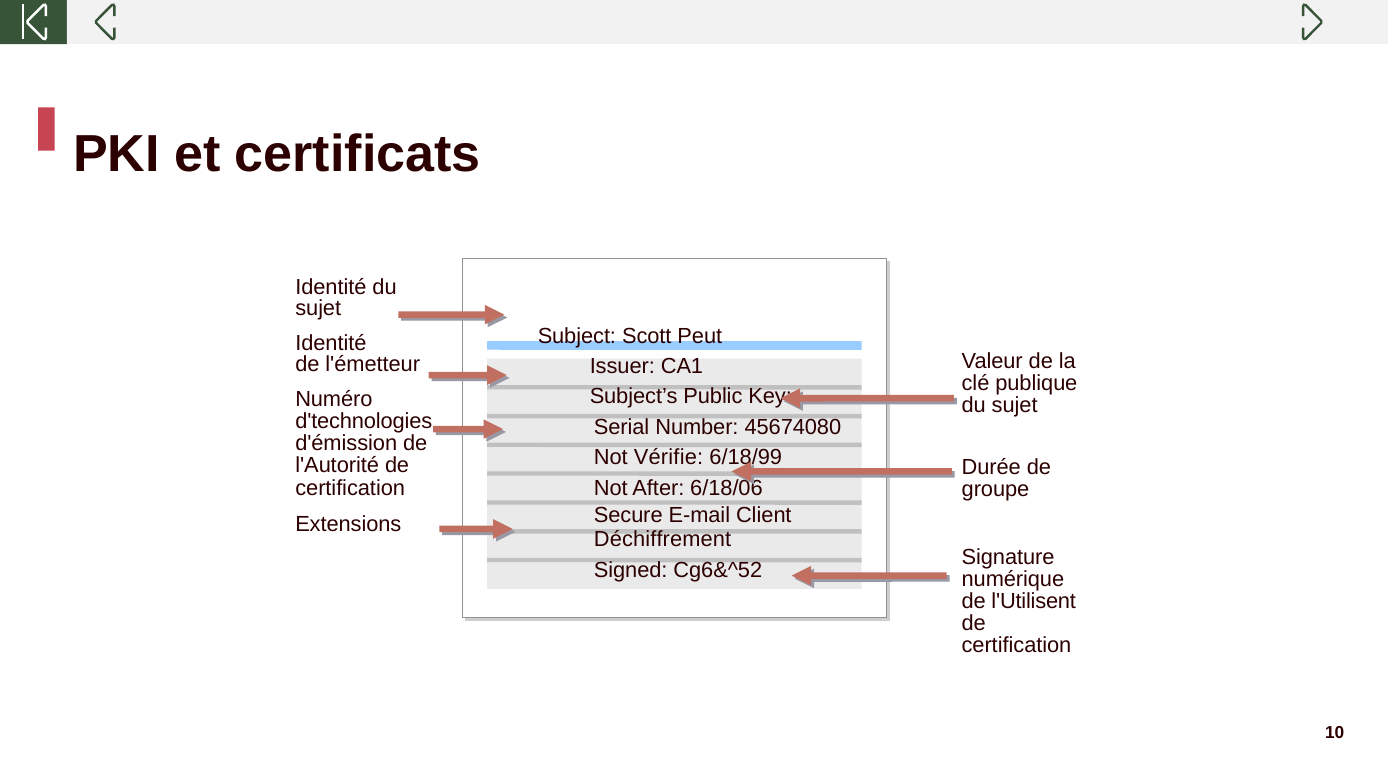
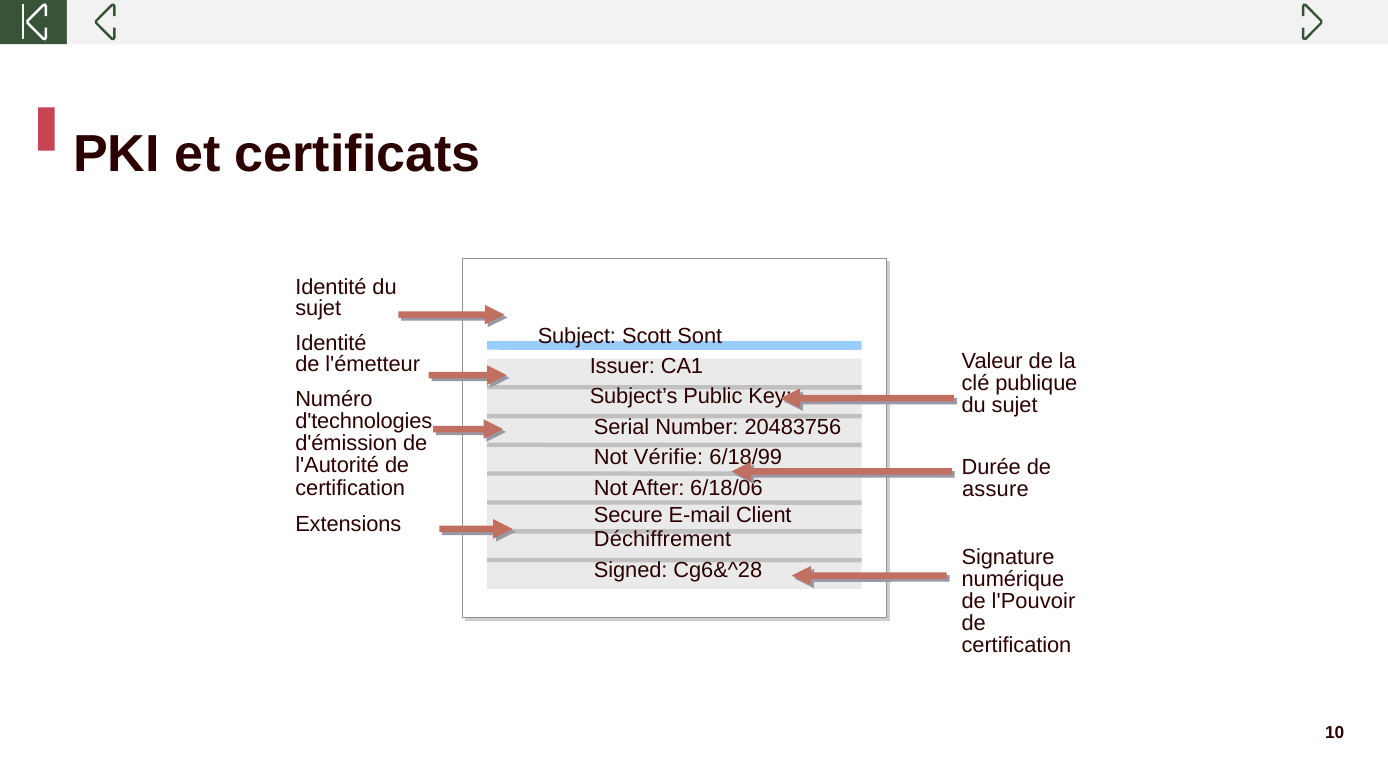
Peut: Peut -> Sont
45674080: 45674080 -> 20483756
groupe: groupe -> assure
Cg6&^52: Cg6&^52 -> Cg6&^28
l'Utilisent: l'Utilisent -> l'Pouvoir
